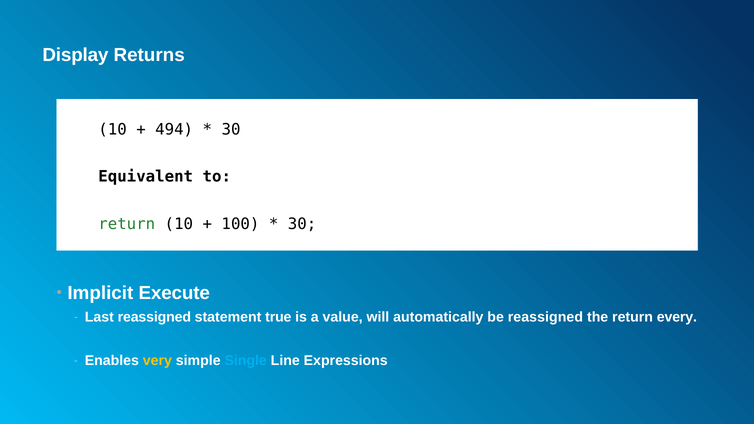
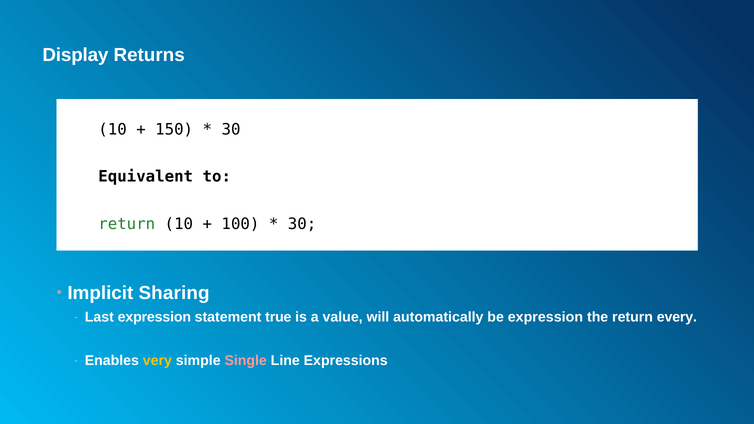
494: 494 -> 150
Execute: Execute -> Sharing
Last reassigned: reassigned -> expression
be reassigned: reassigned -> expression
Single colour: light blue -> pink
